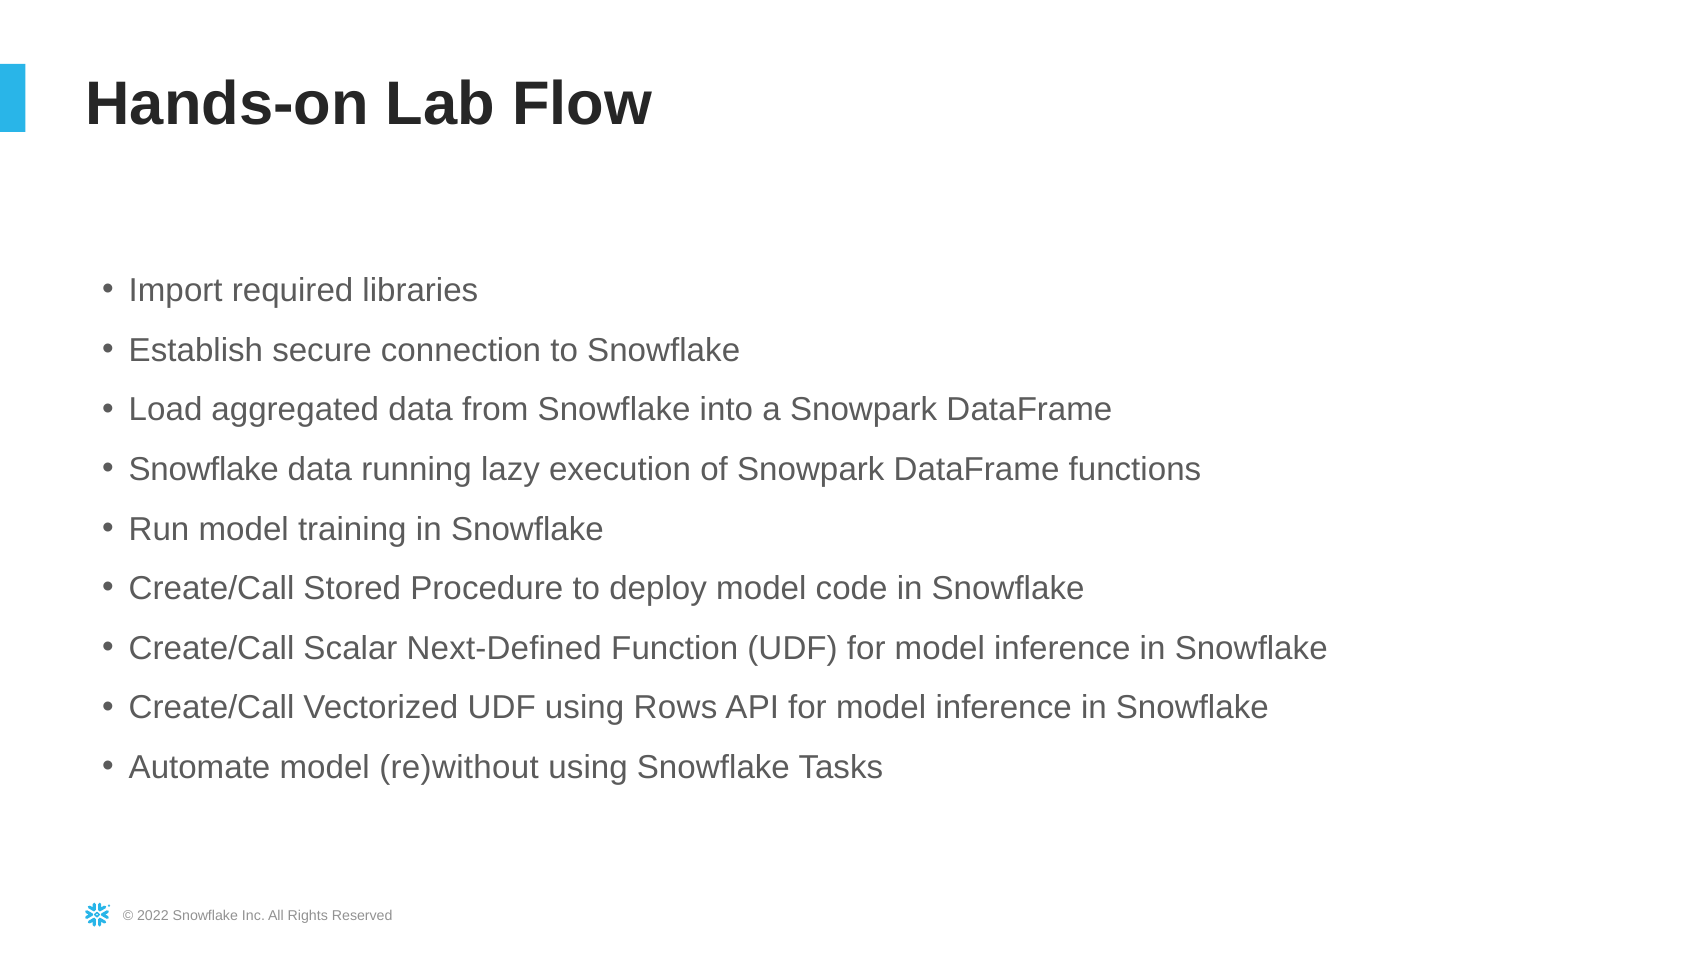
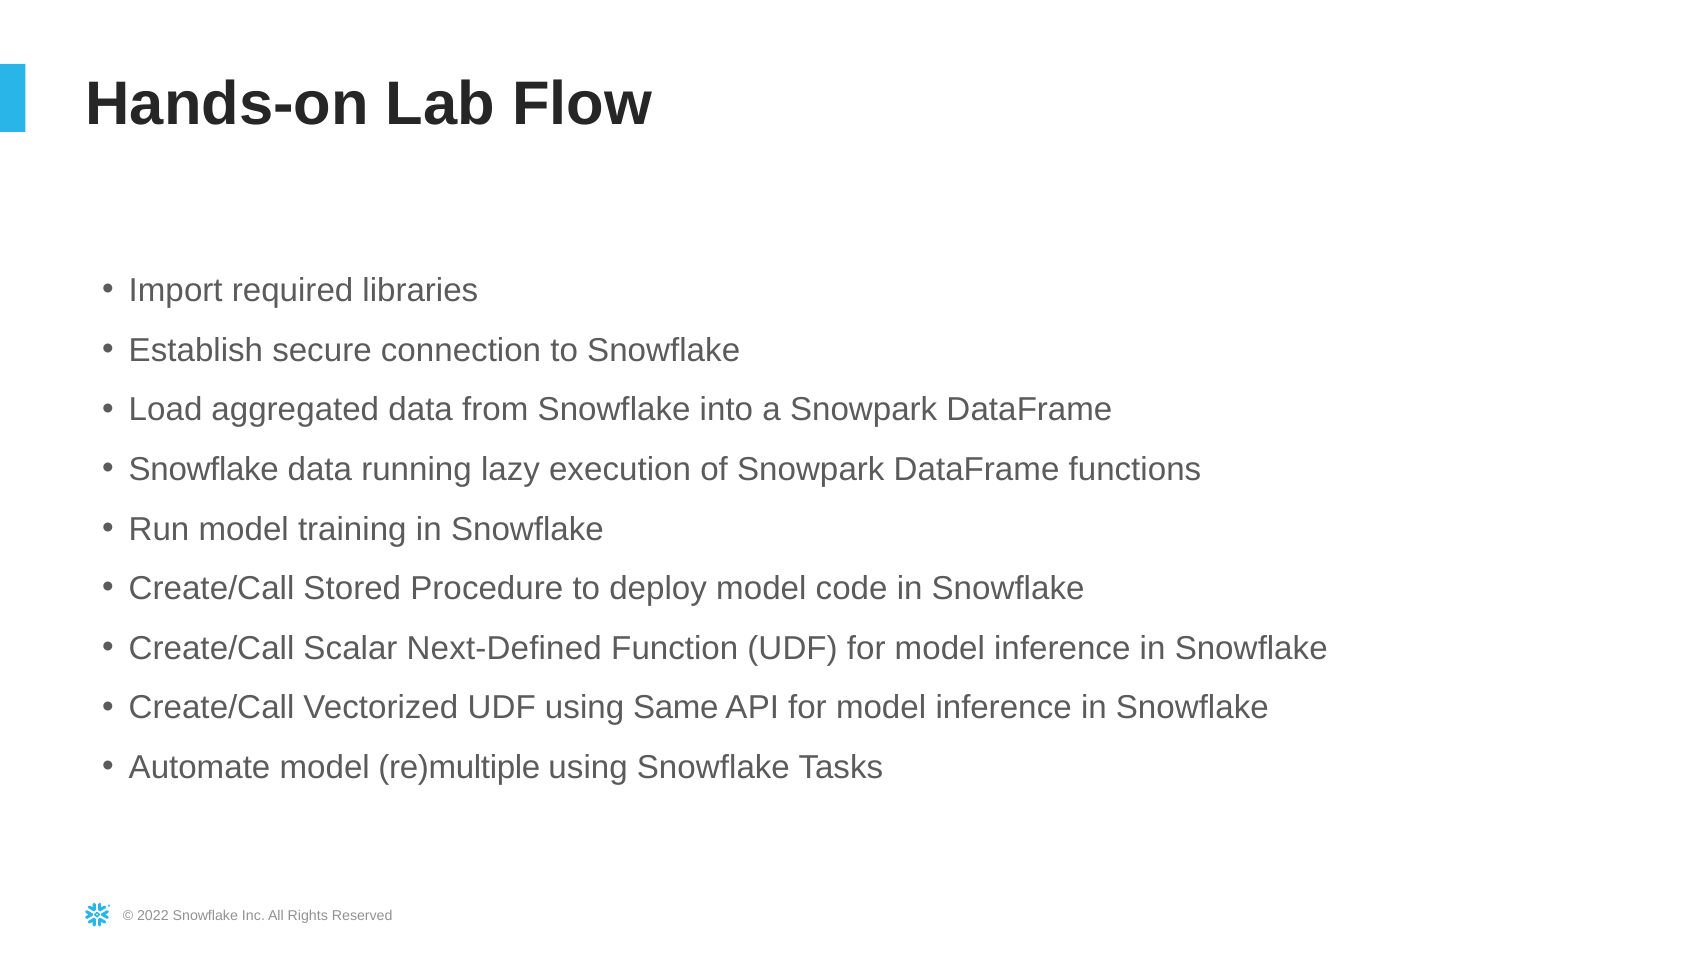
Rows: Rows -> Same
re)without: re)without -> re)multiple
